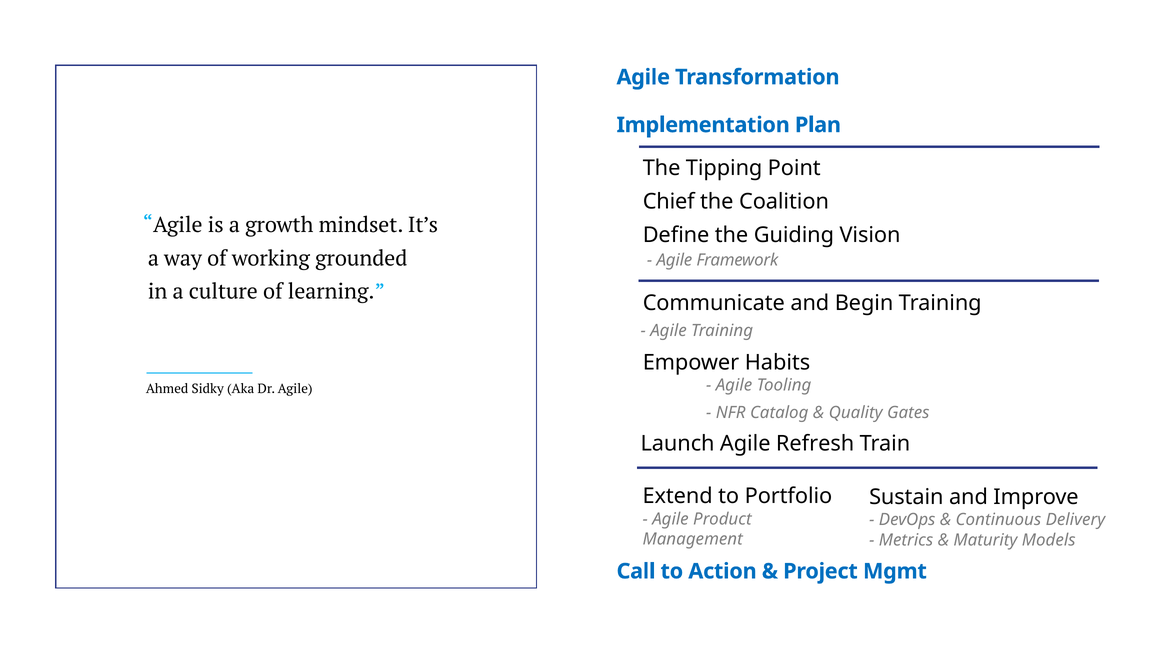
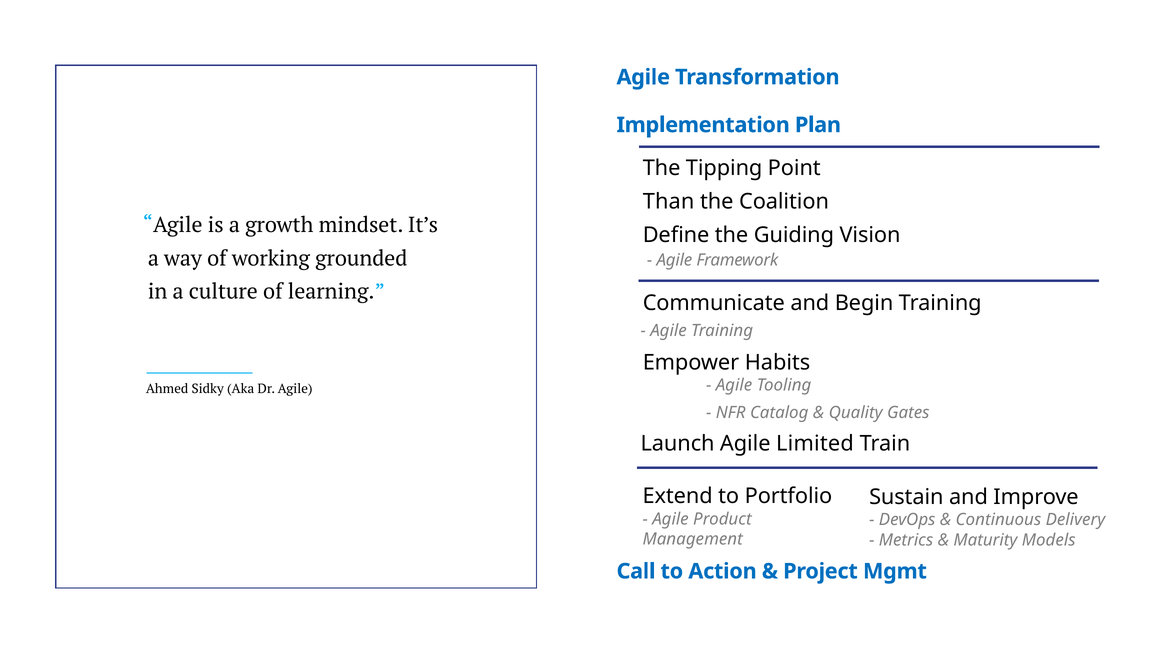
Chief: Chief -> Than
Refresh: Refresh -> Limited
